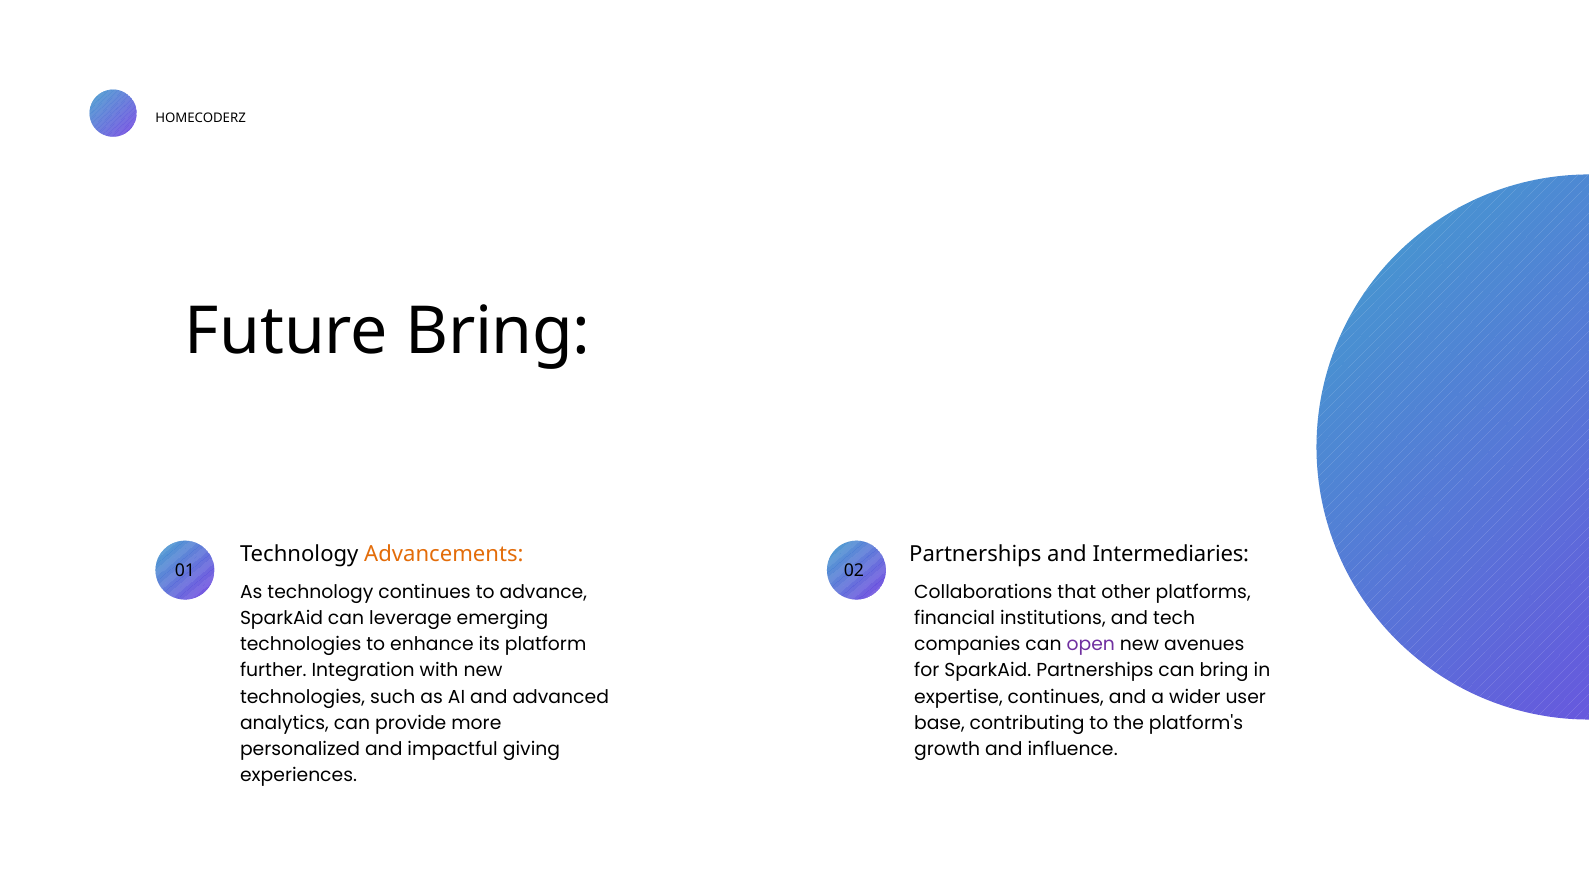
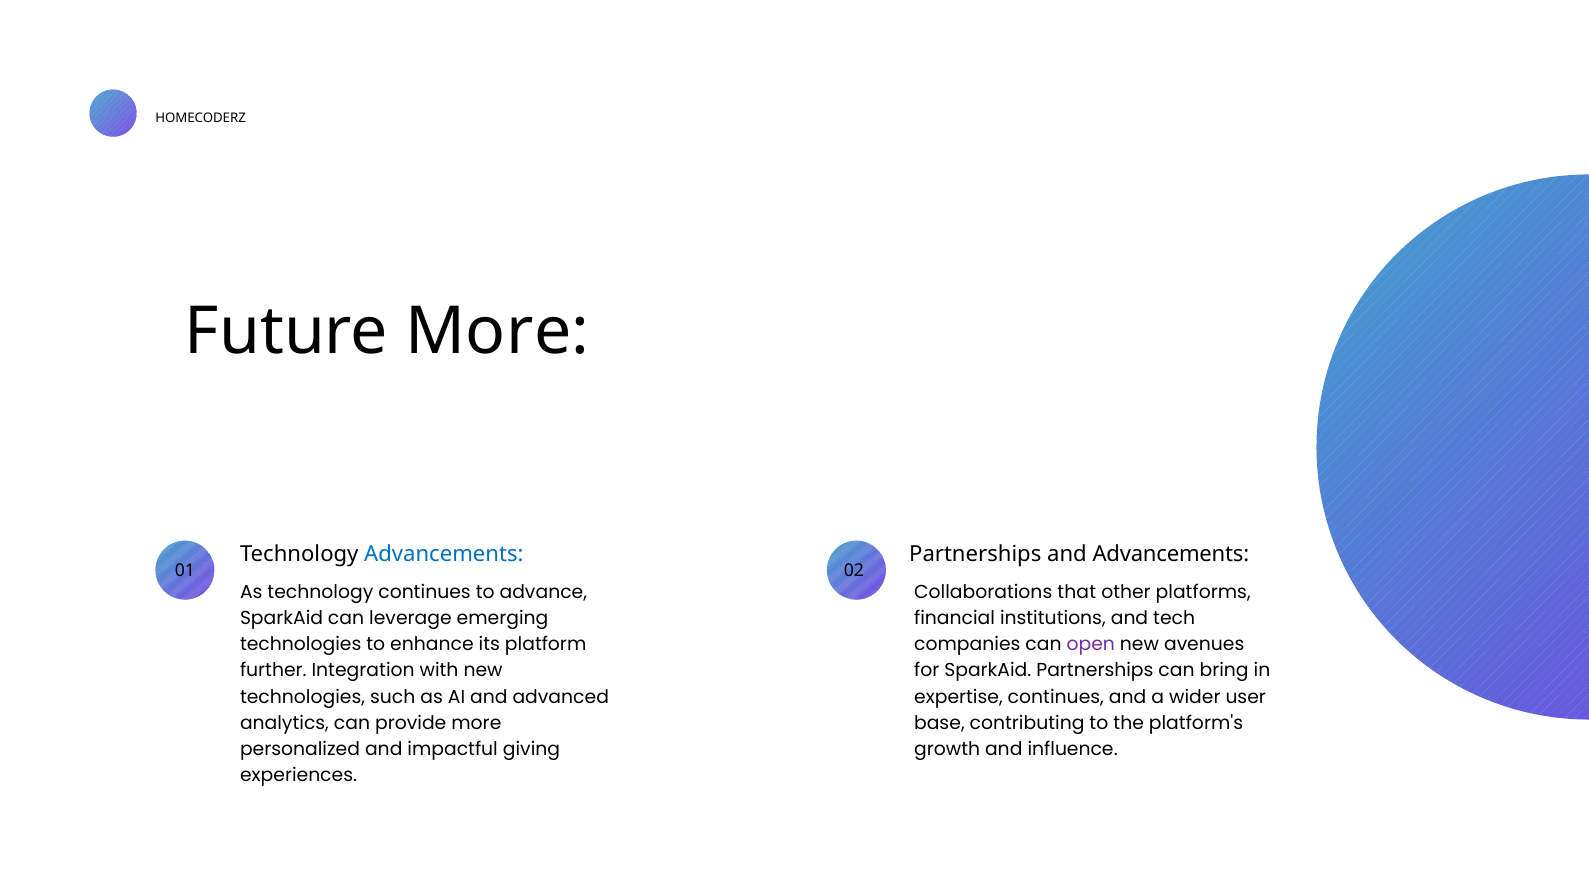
Future Bring: Bring -> More
Advancements at (444, 555) colour: orange -> blue
and Intermediaries: Intermediaries -> Advancements
